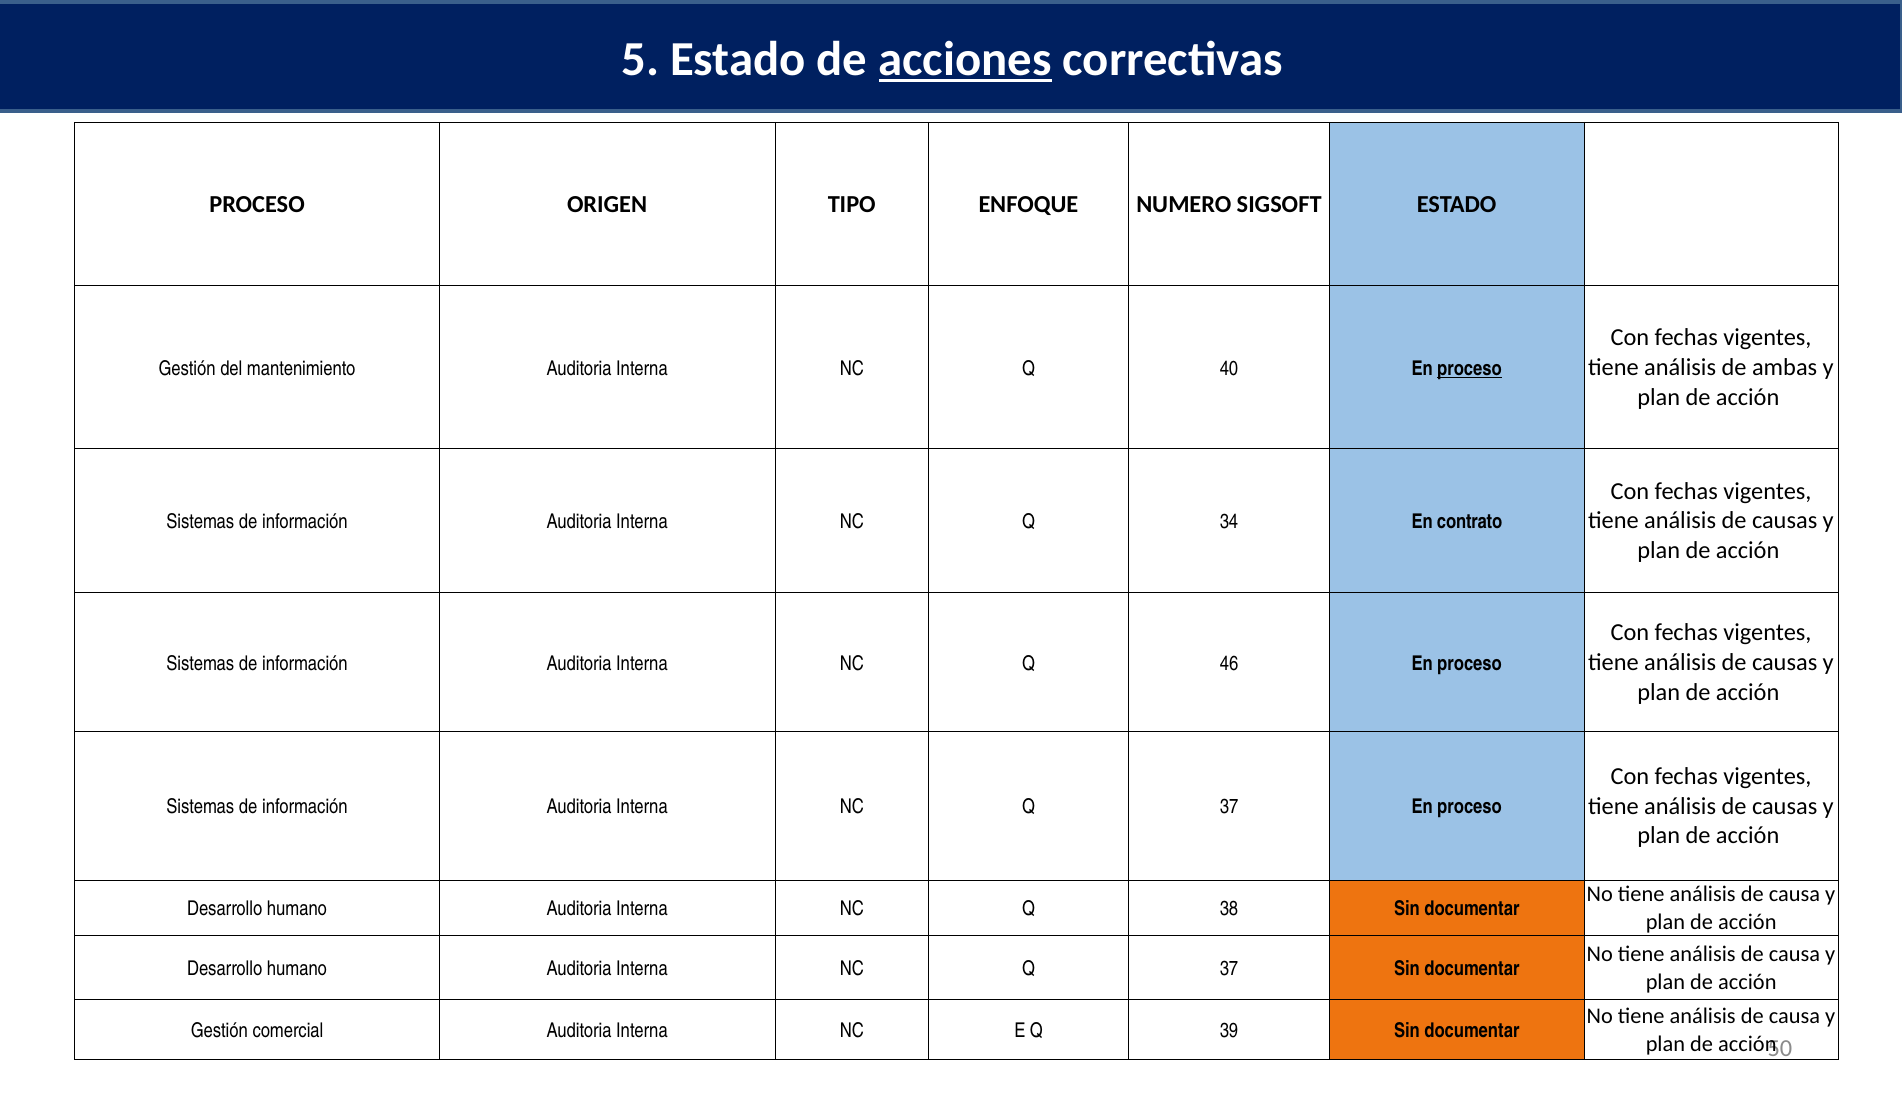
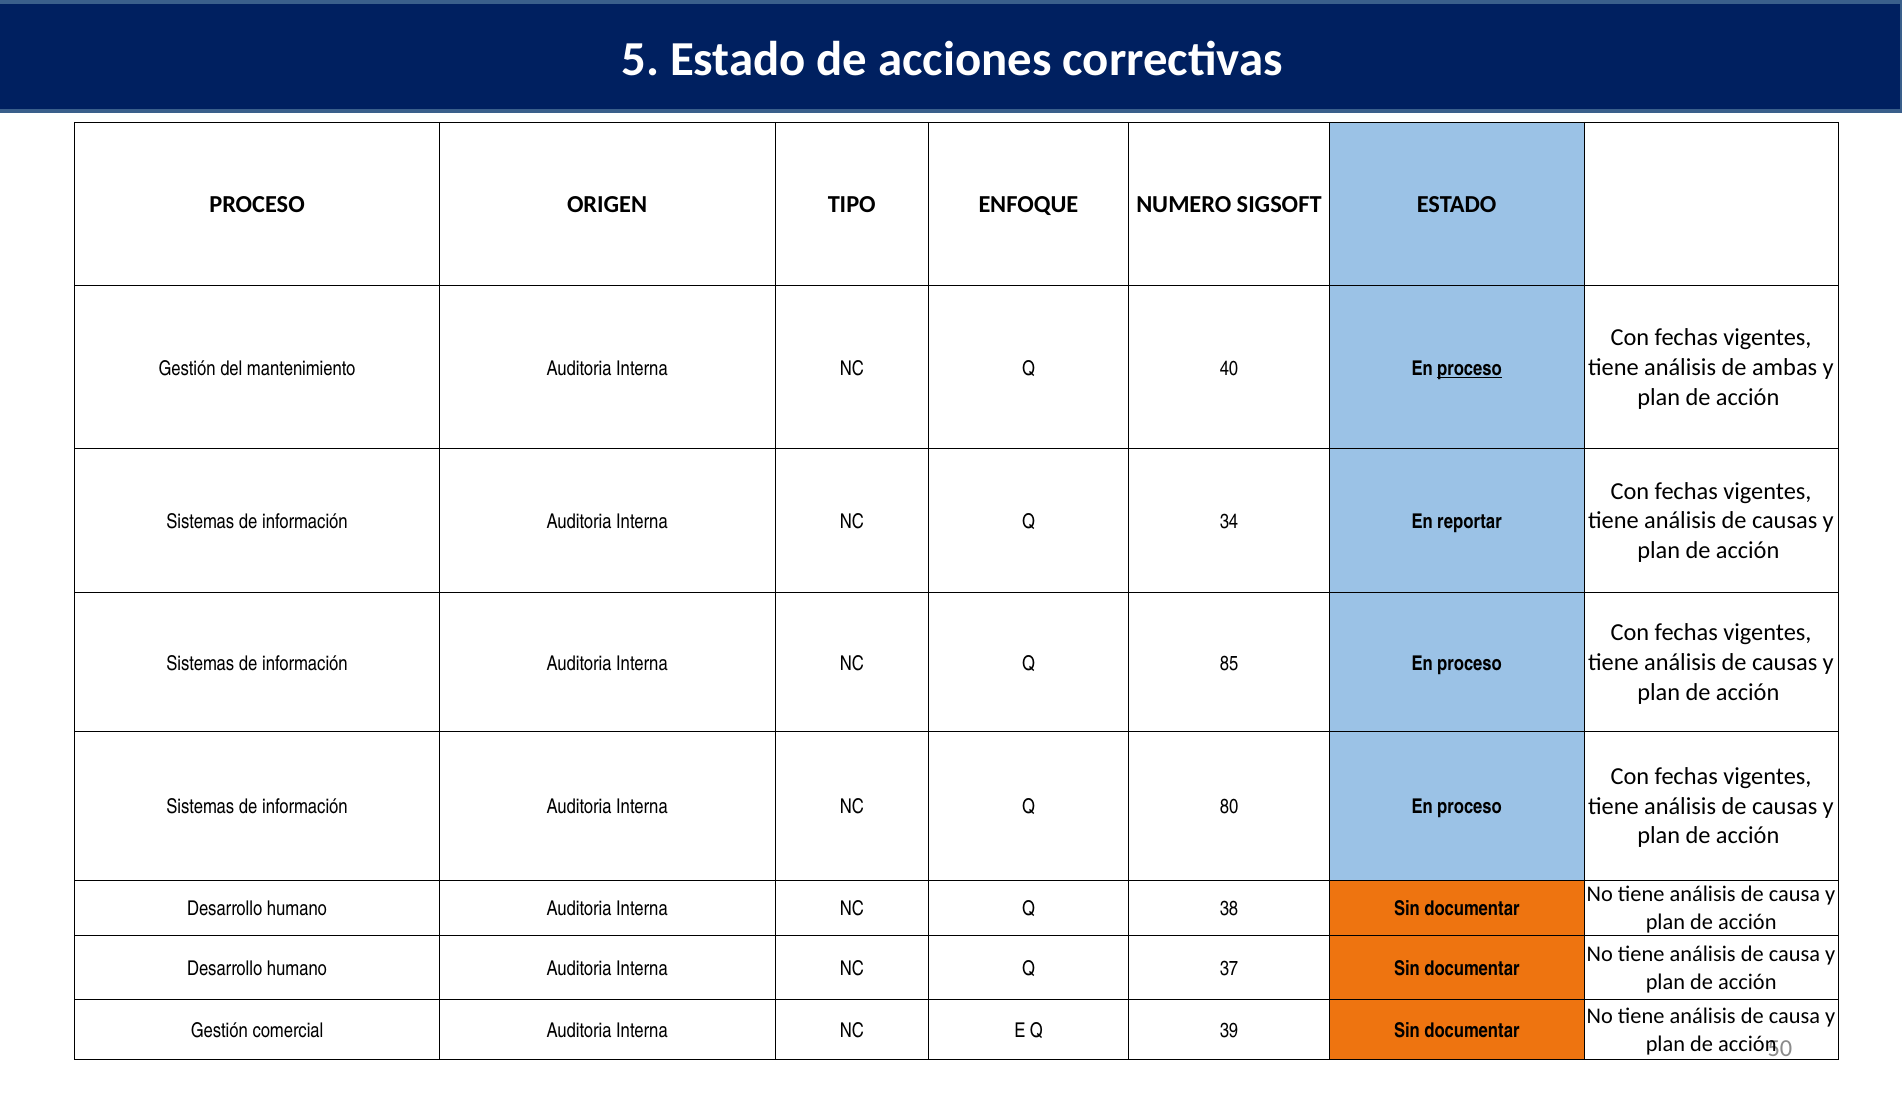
acciones underline: present -> none
contrato: contrato -> reportar
46: 46 -> 85
37 at (1229, 807): 37 -> 80
